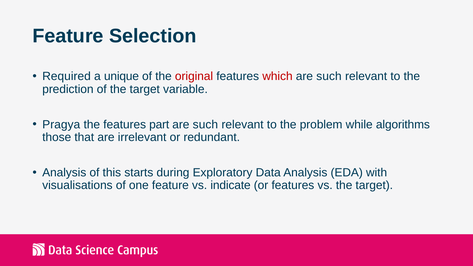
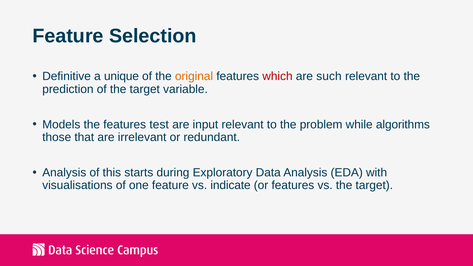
Required: Required -> Definitive
original colour: red -> orange
Pragya: Pragya -> Models
part: part -> test
such at (205, 125): such -> input
